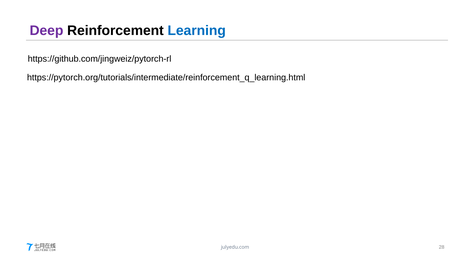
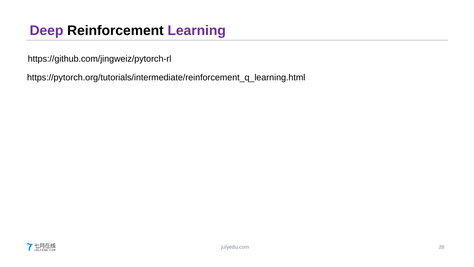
Learning colour: blue -> purple
